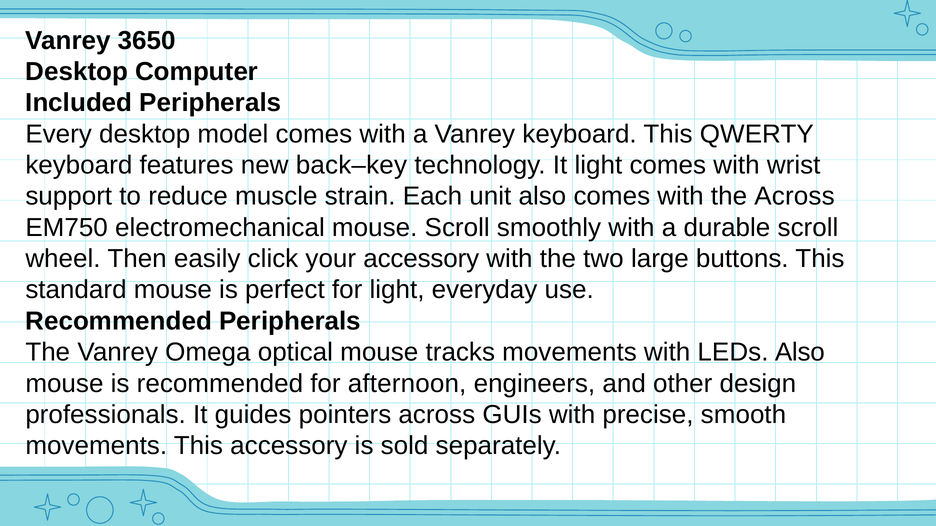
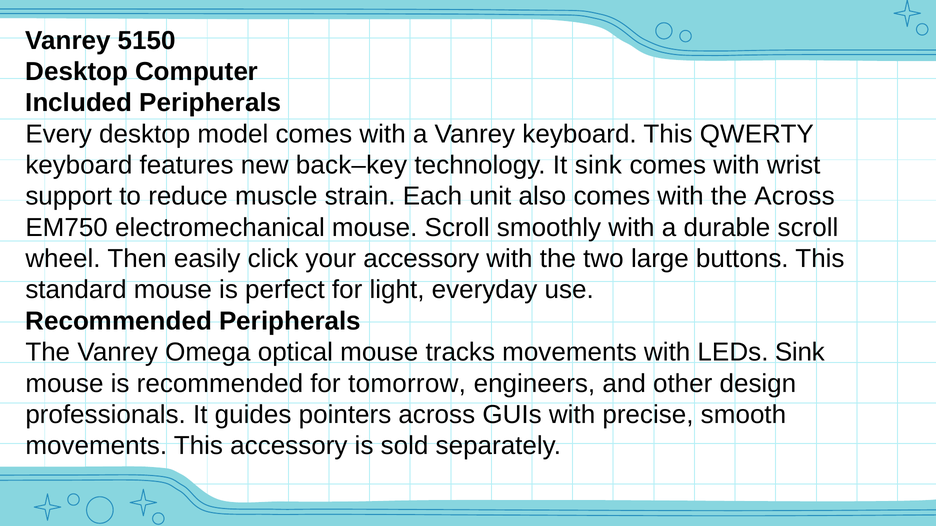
3650: 3650 -> 5150
It light: light -> sink
LEDs Also: Also -> Sink
afternoon: afternoon -> tomorrow
